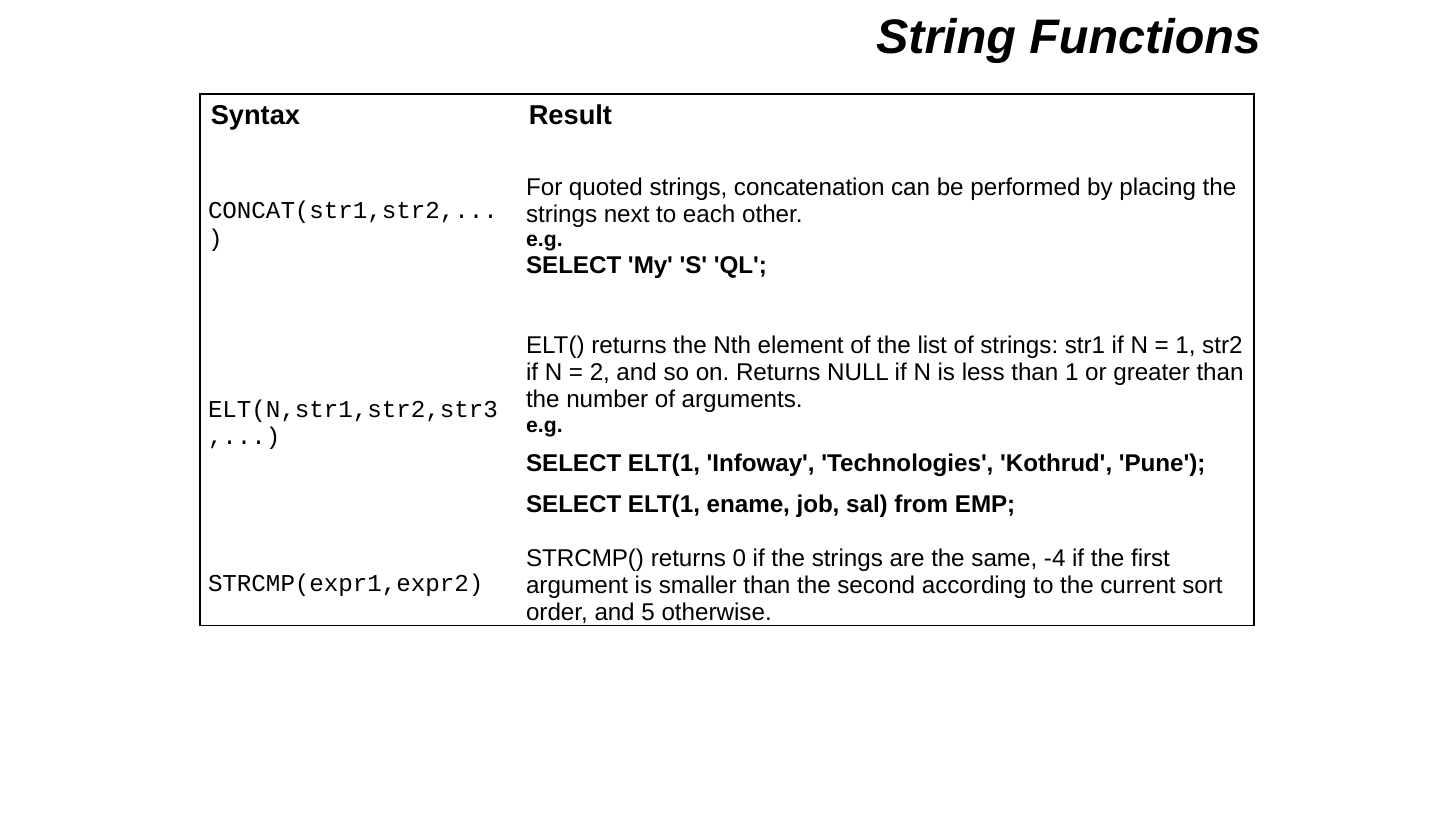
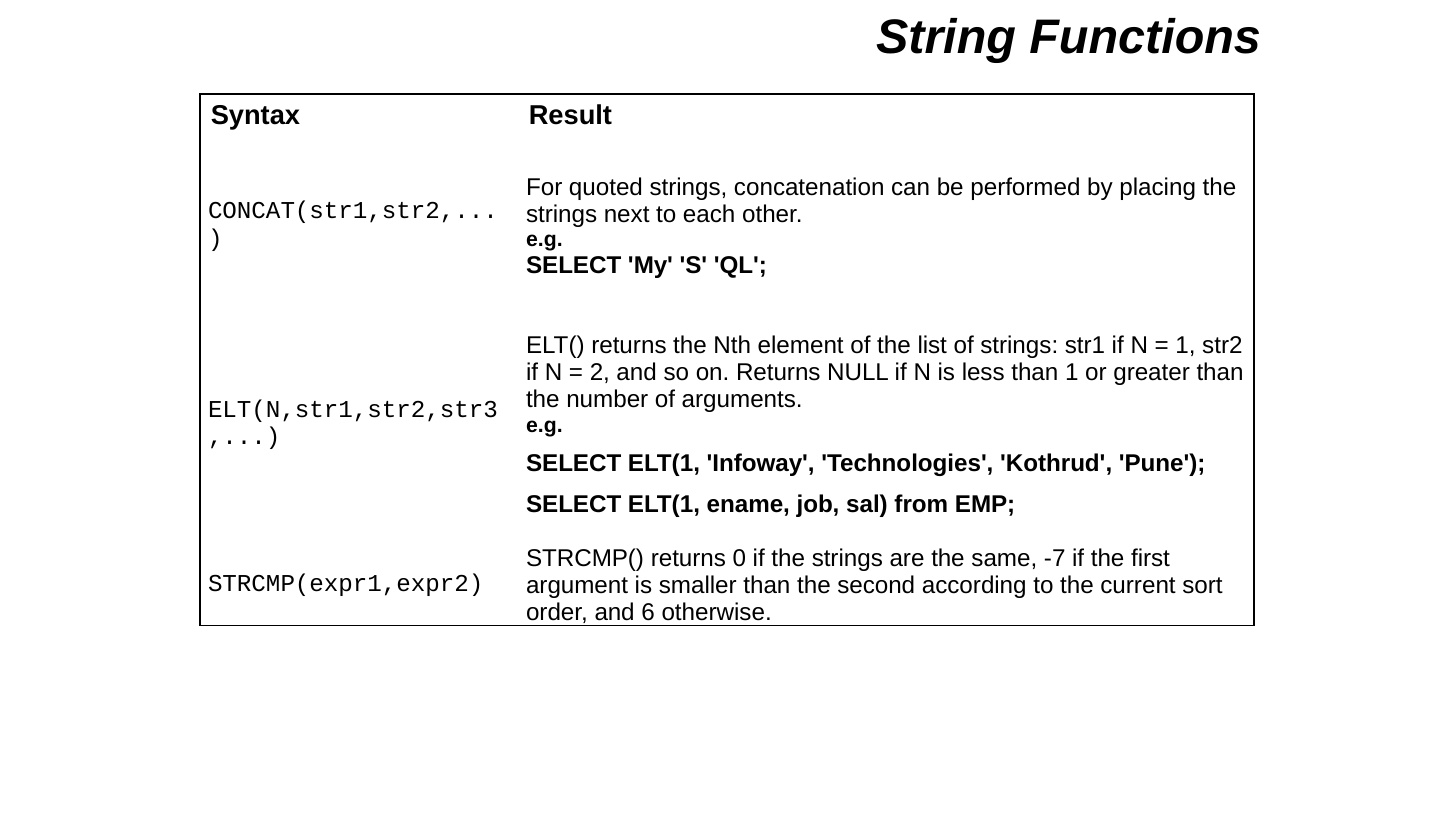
-4: -4 -> -7
5: 5 -> 6
